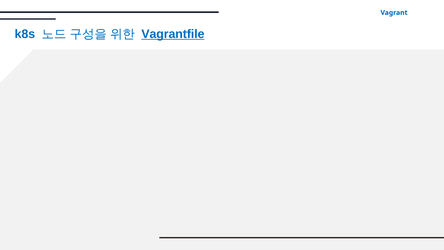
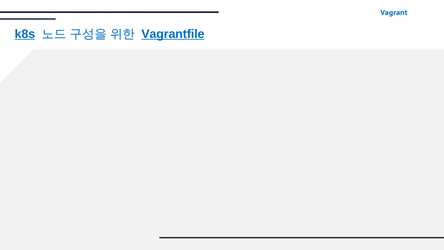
k8s underline: none -> present
